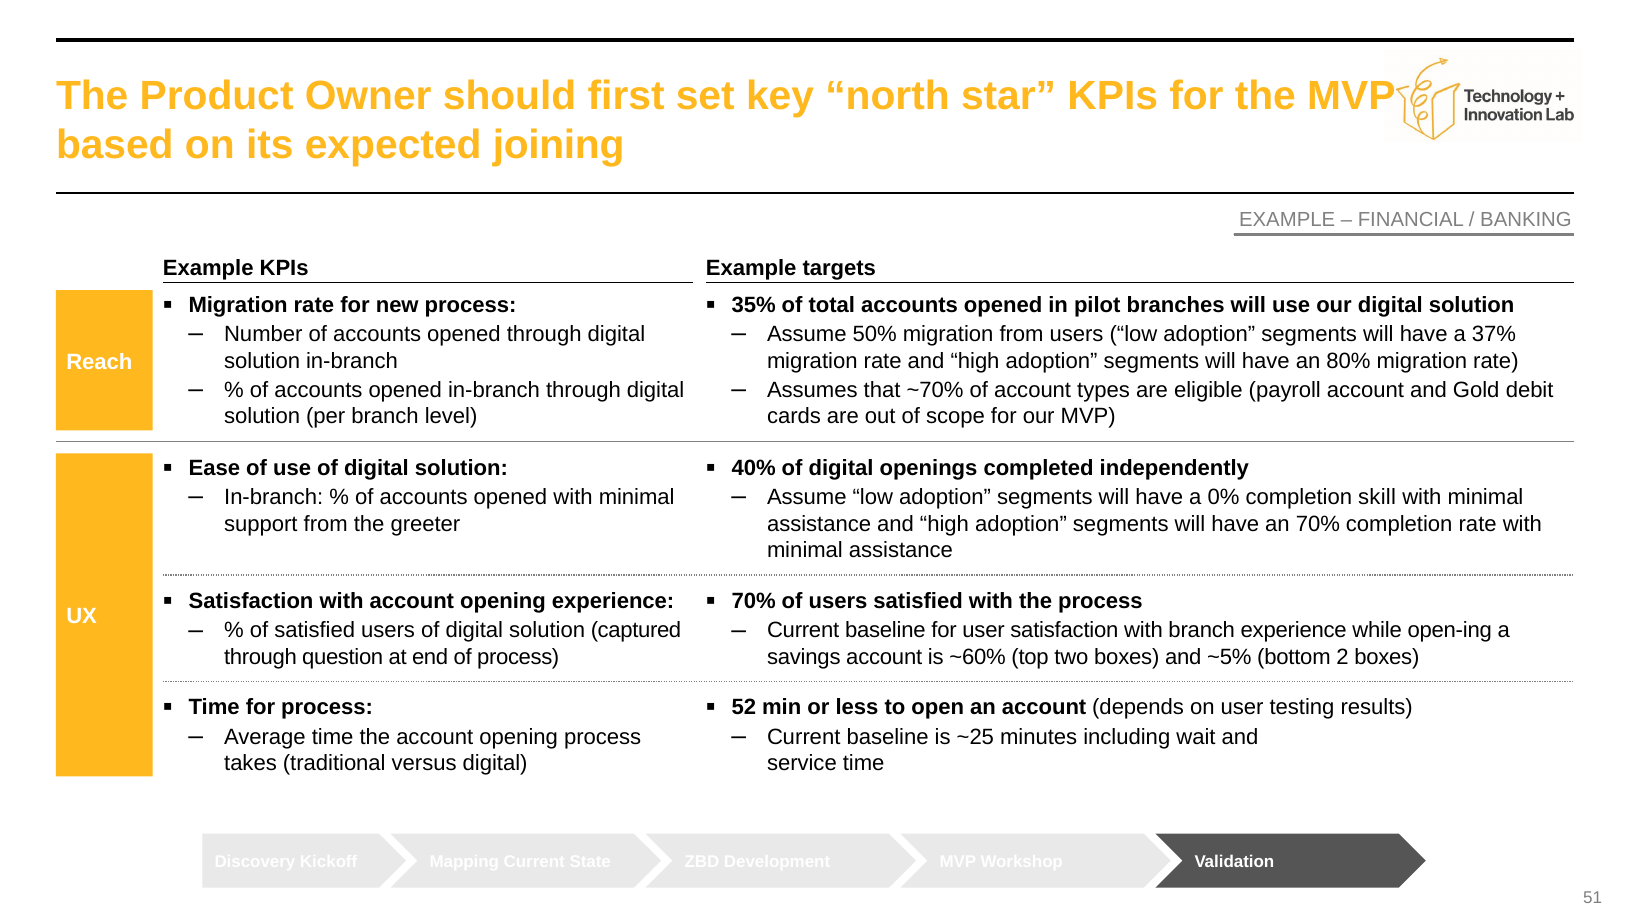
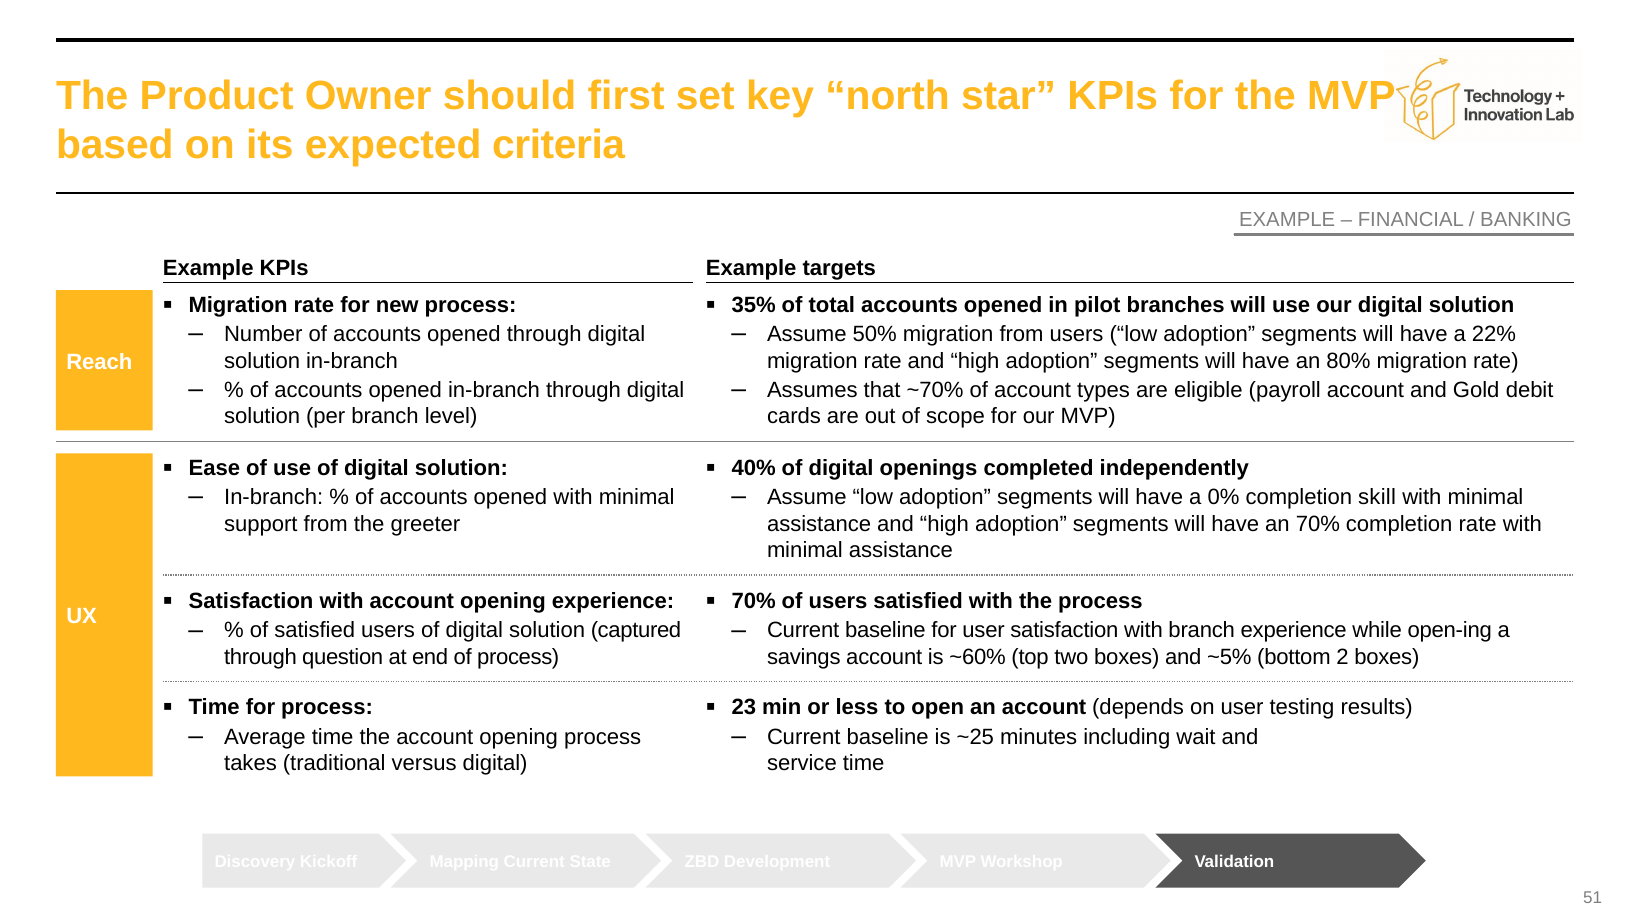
joining: joining -> criteria
37%: 37% -> 22%
52: 52 -> 23
